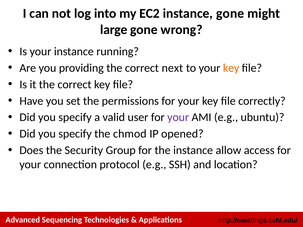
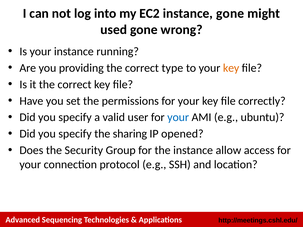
large: large -> used
next: next -> type
your at (178, 117) colour: purple -> blue
chmod: chmod -> sharing
